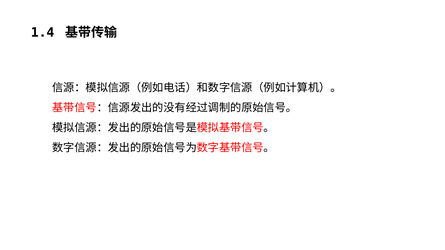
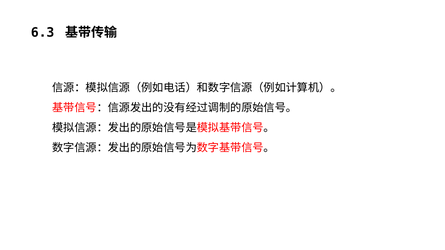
1.4: 1.4 -> 6.3
